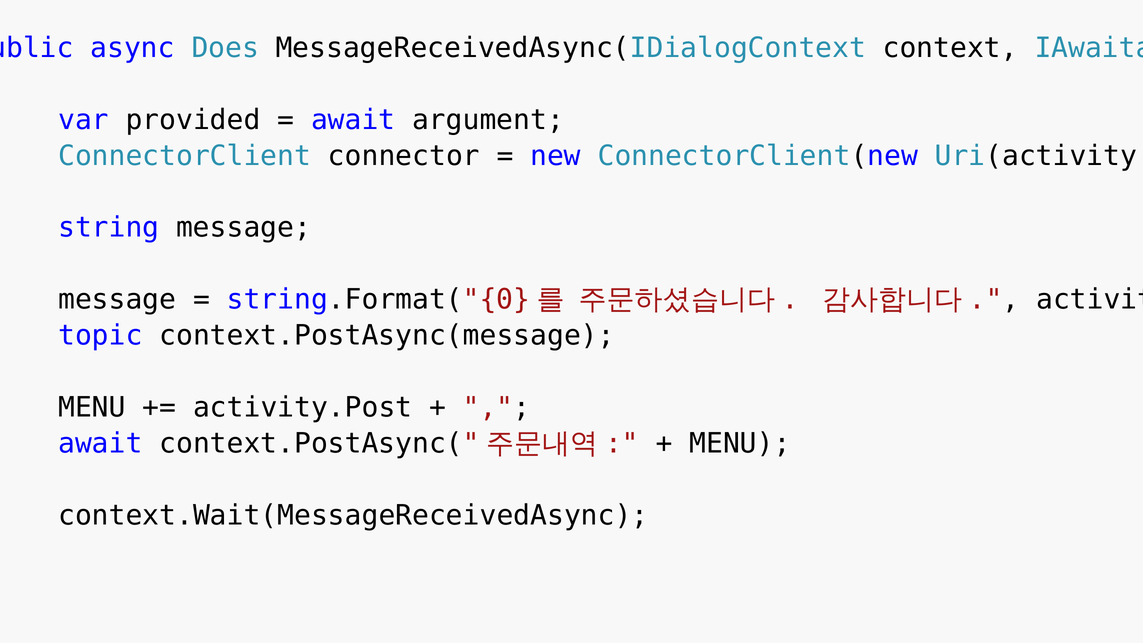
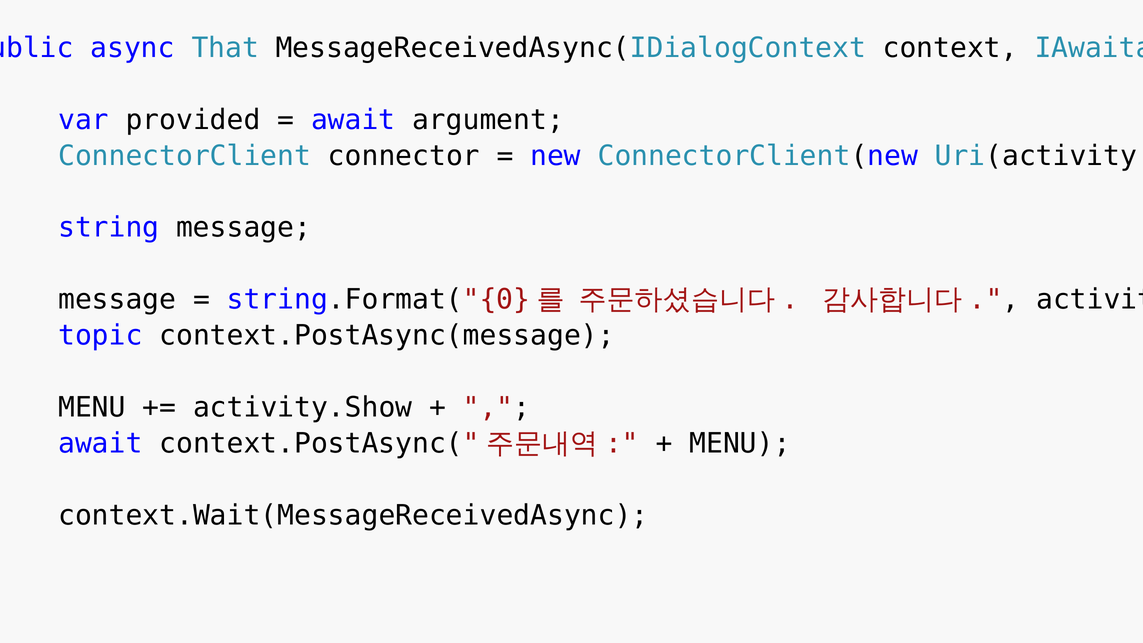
Does: Does -> That
activity.Post: activity.Post -> activity.Show
